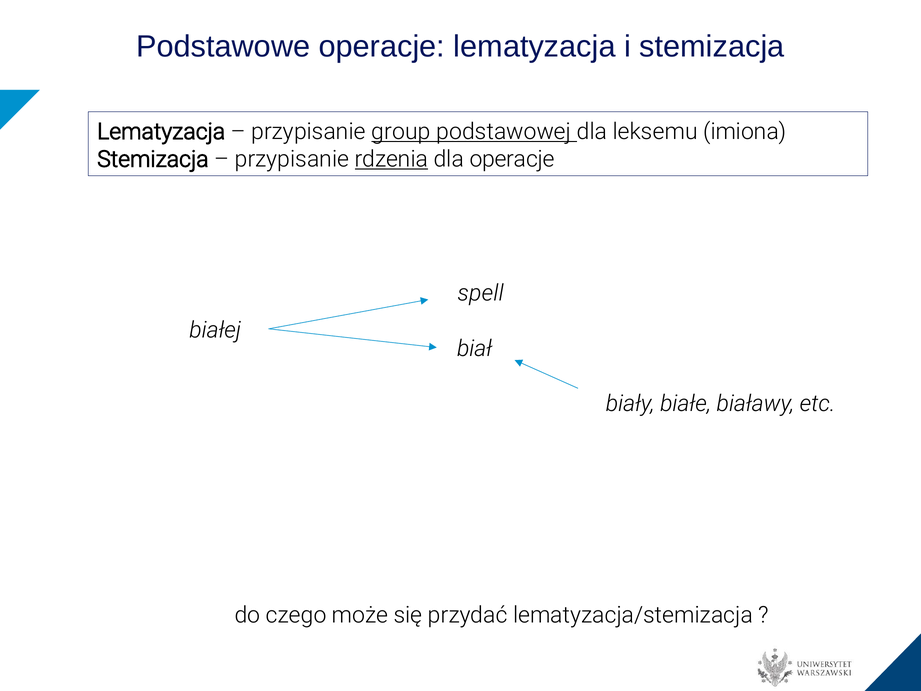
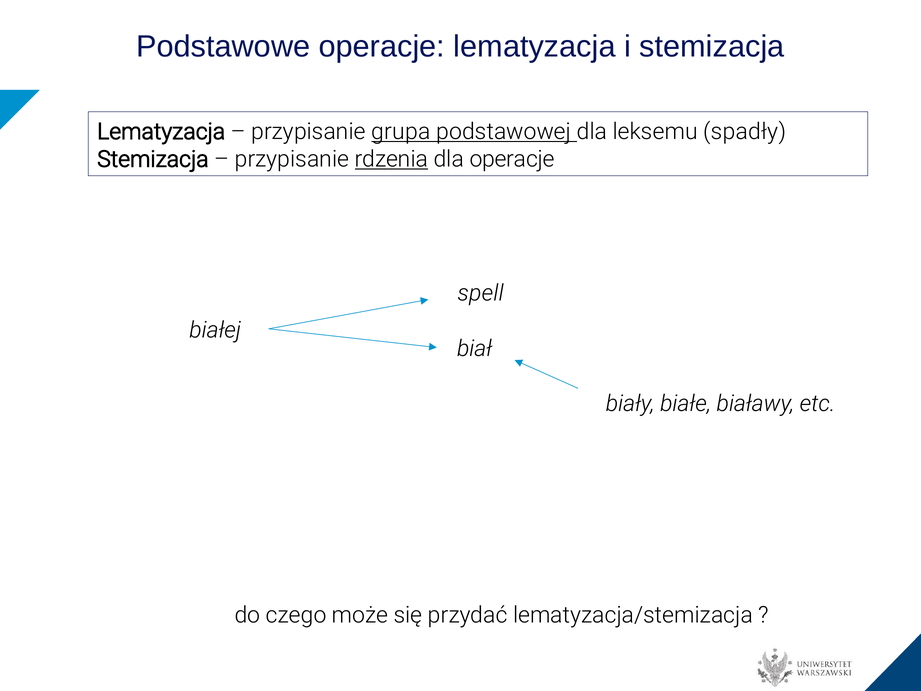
group: group -> grupa
imiona: imiona -> spadły
